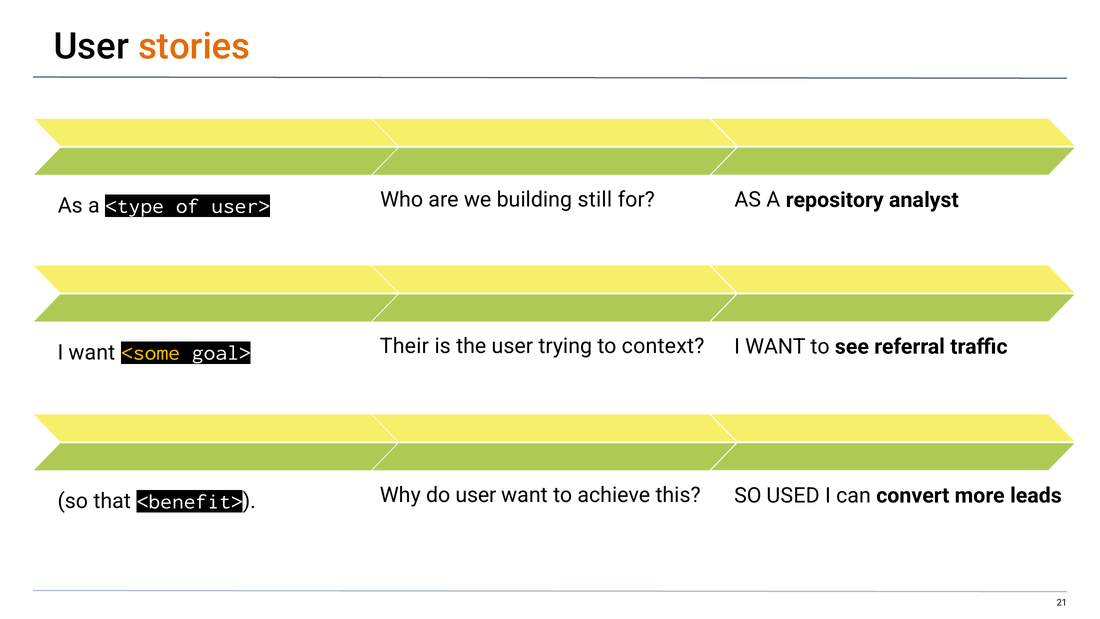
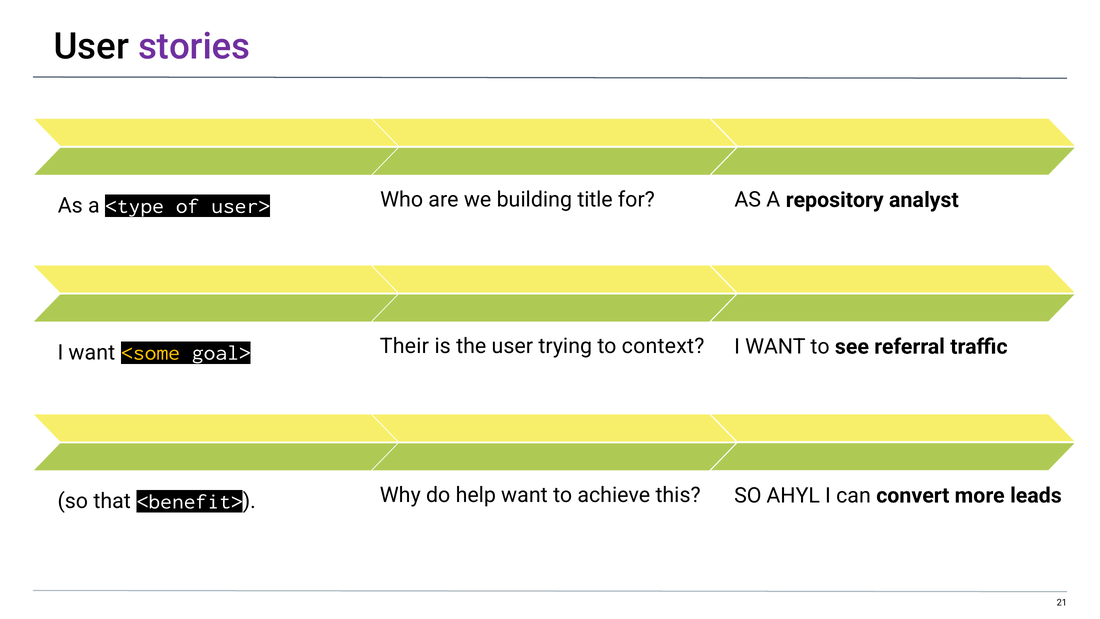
stories colour: orange -> purple
still: still -> title
do user: user -> help
USED: USED -> AHYL
